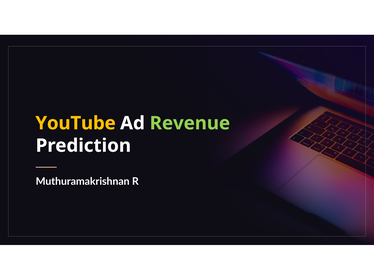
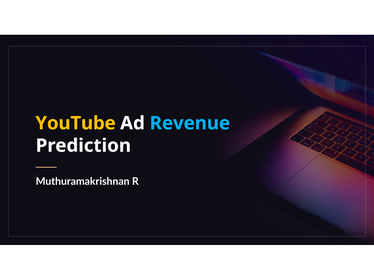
Revenue colour: light green -> light blue
